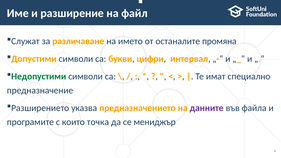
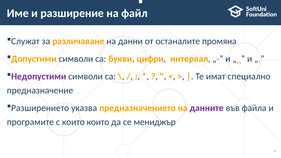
името: името -> данни
Недопустими colour: green -> purple
които точка: точка -> които
